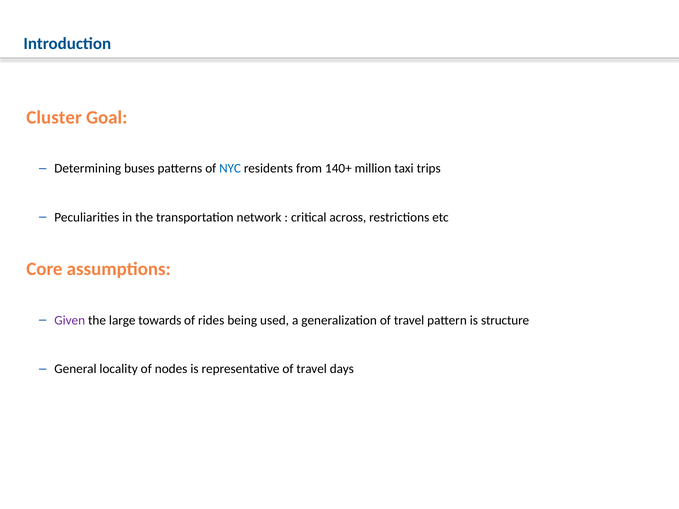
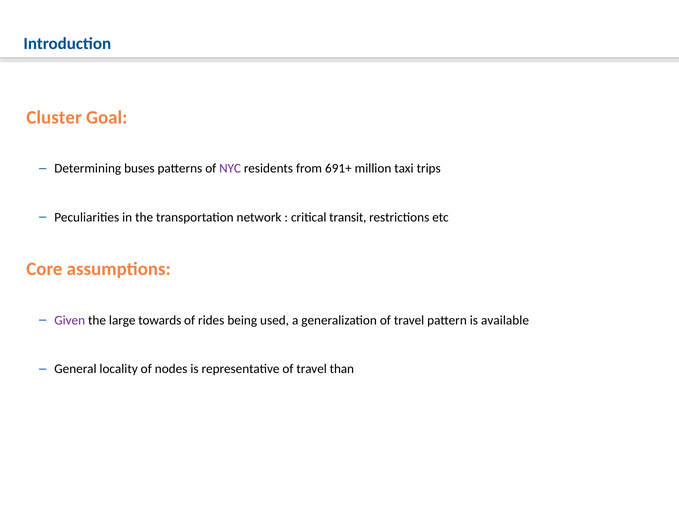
NYC colour: blue -> purple
140+: 140+ -> 691+
across: across -> transit
structure: structure -> available
days: days -> than
